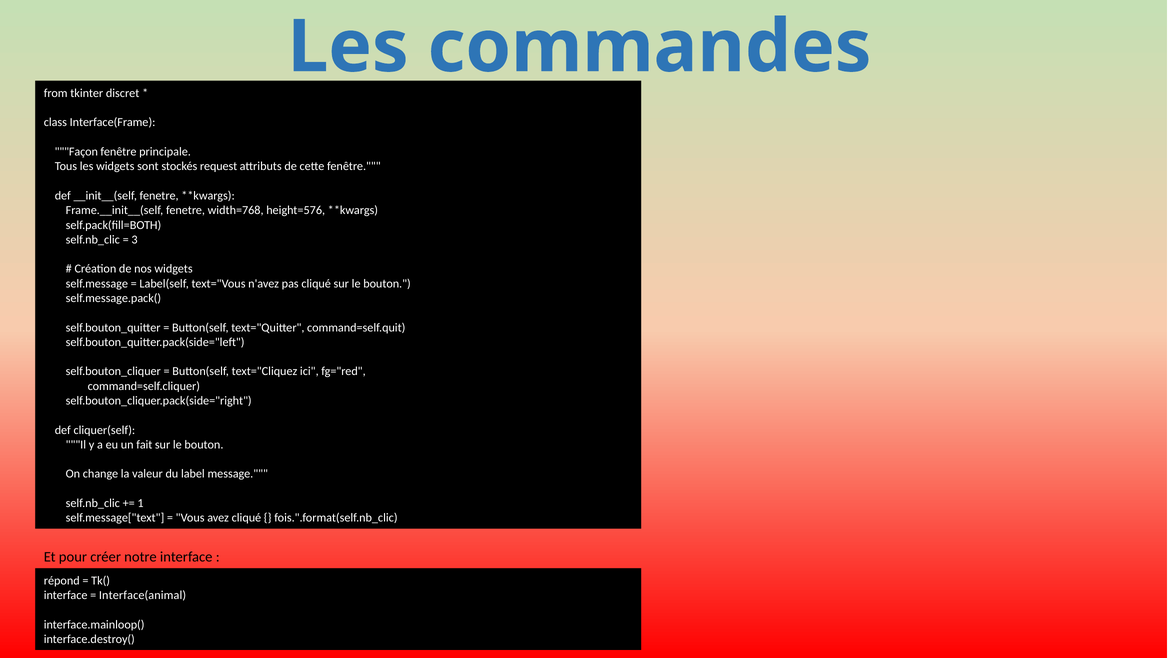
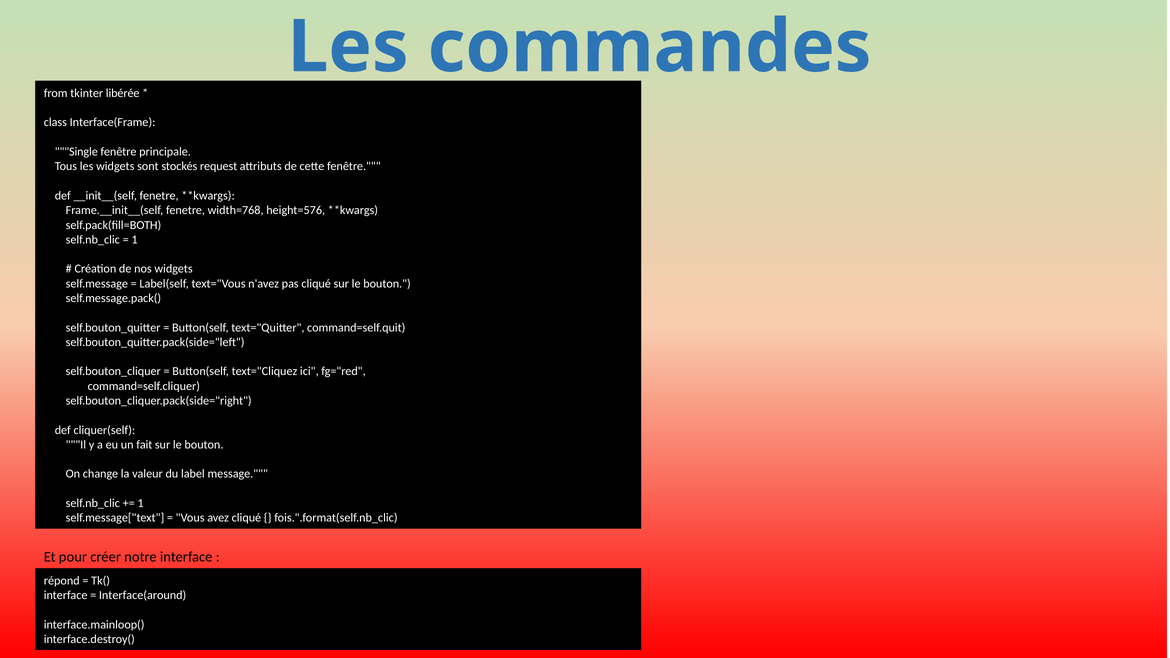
discret: discret -> libérée
Façon: Façon -> Single
3 at (135, 240): 3 -> 1
Interface(animal: Interface(animal -> Interface(around
